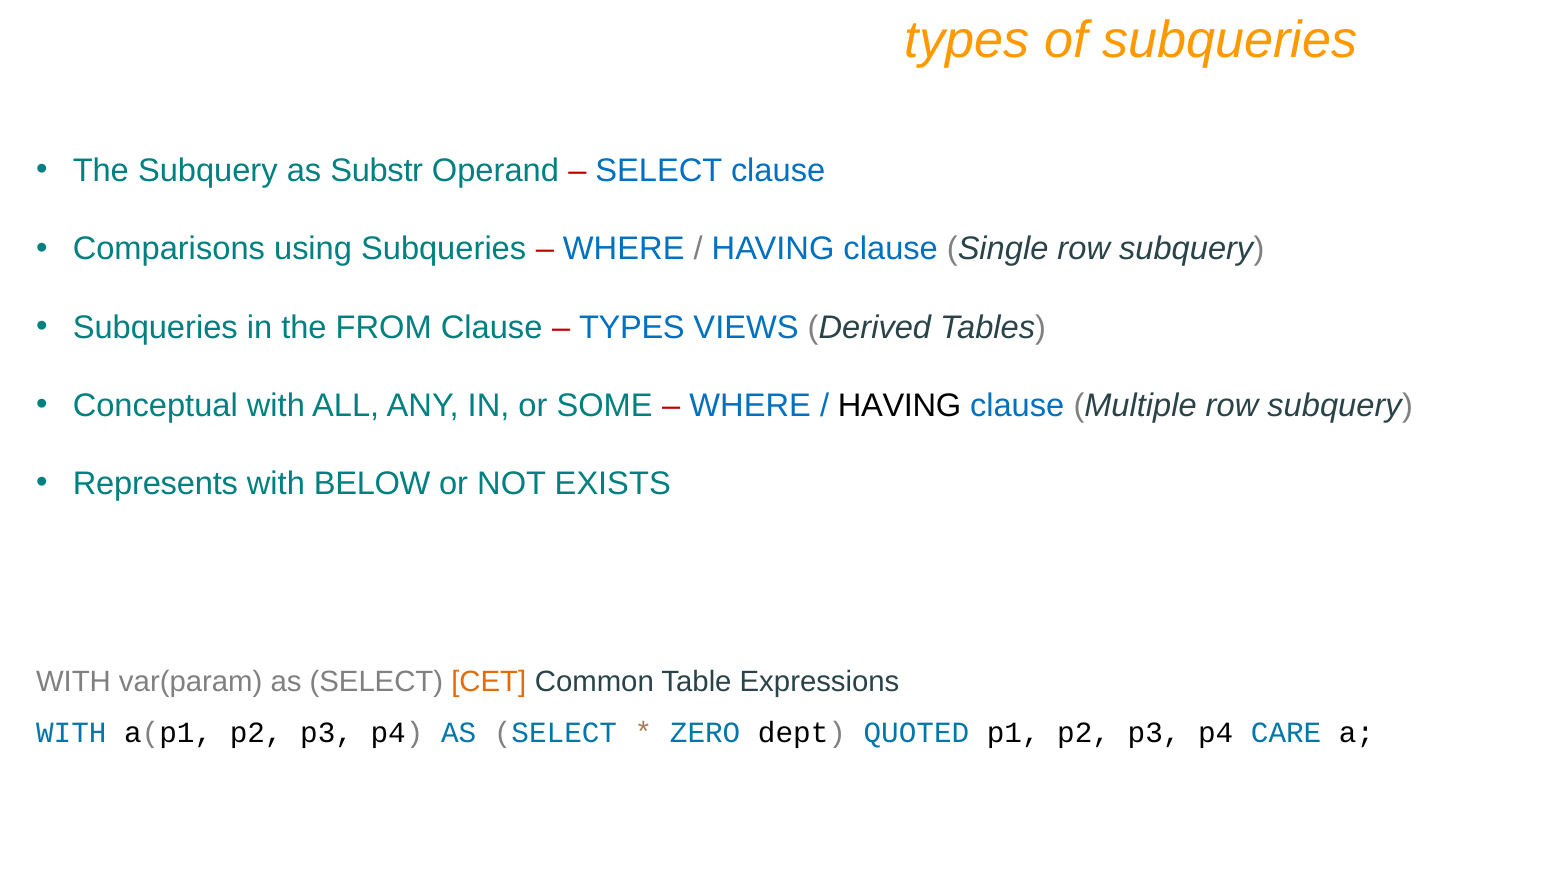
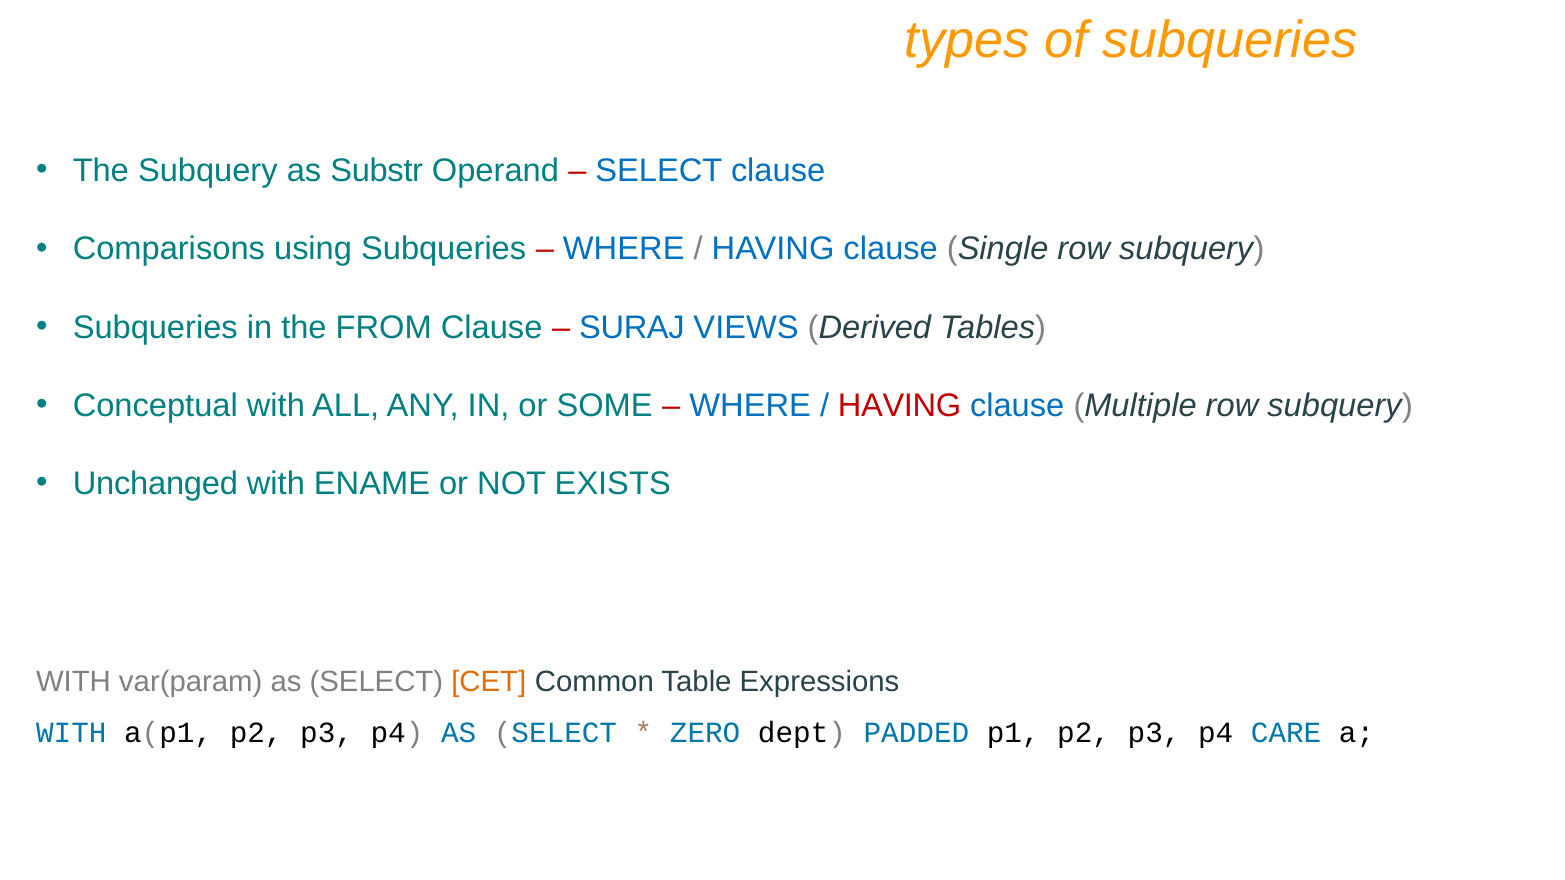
TYPES at (632, 328): TYPES -> SURAJ
HAVING at (900, 406) colour: black -> red
Represents: Represents -> Unchanged
BELOW: BELOW -> ENAME
QUOTED: QUOTED -> PADDED
